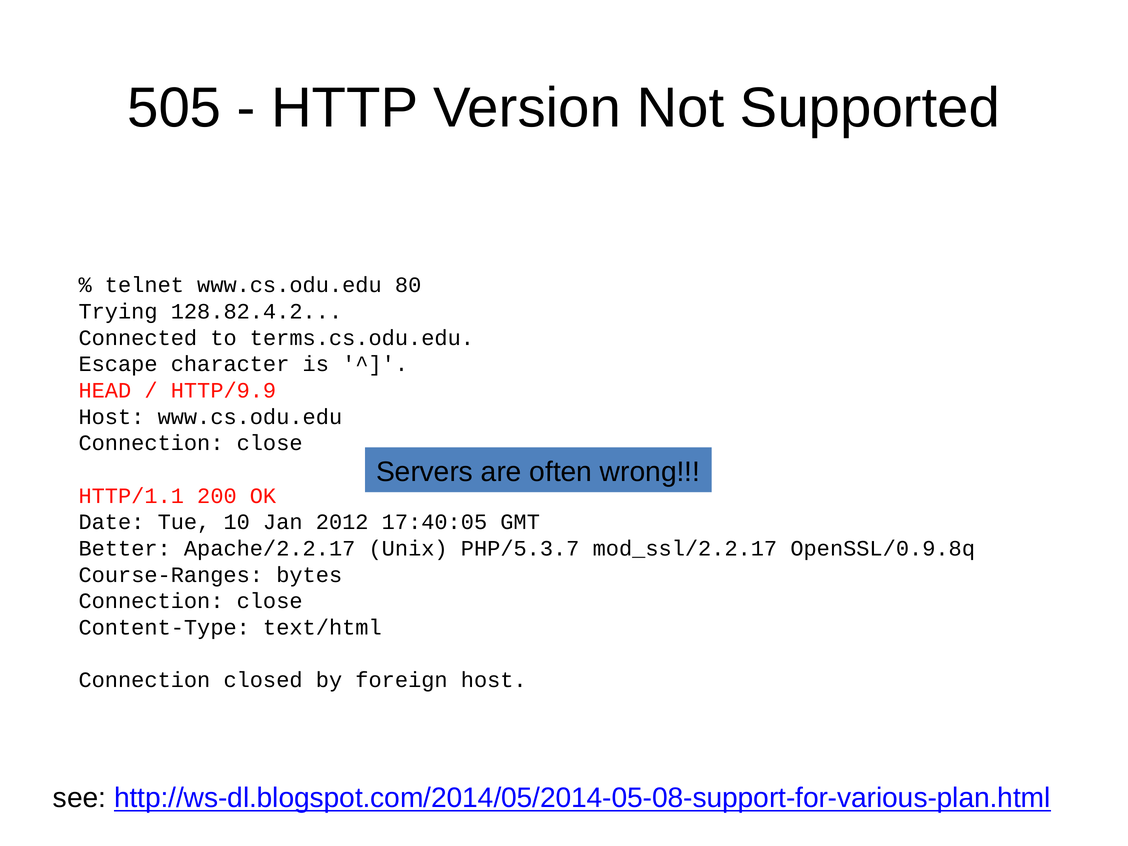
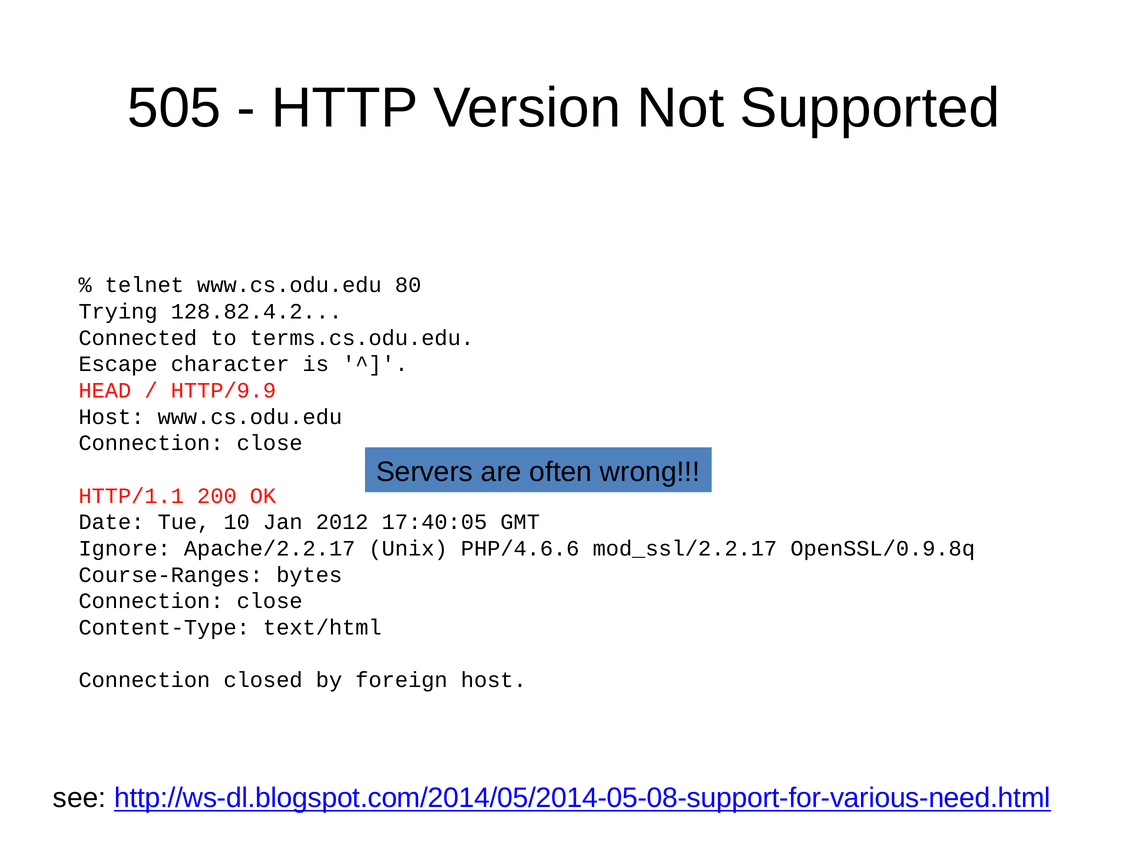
Better: Better -> Ignore
PHP/5.3.7: PHP/5.3.7 -> PHP/4.6.6
http://ws-dl.blogspot.com/2014/05/2014-05-08-support-for-various-plan.html: http://ws-dl.blogspot.com/2014/05/2014-05-08-support-for-various-plan.html -> http://ws-dl.blogspot.com/2014/05/2014-05-08-support-for-various-need.html
